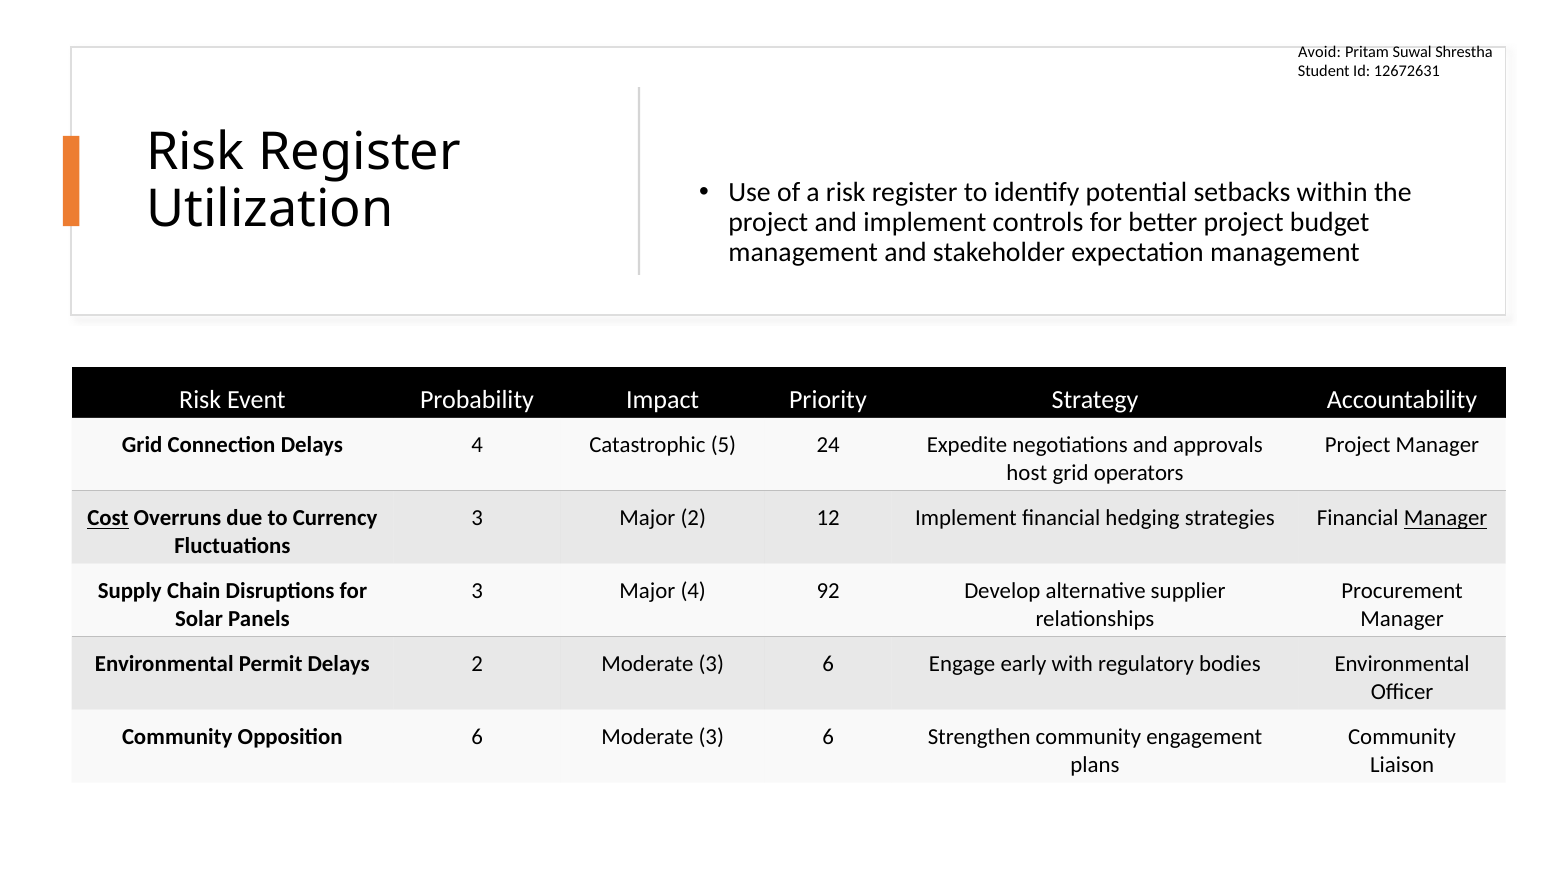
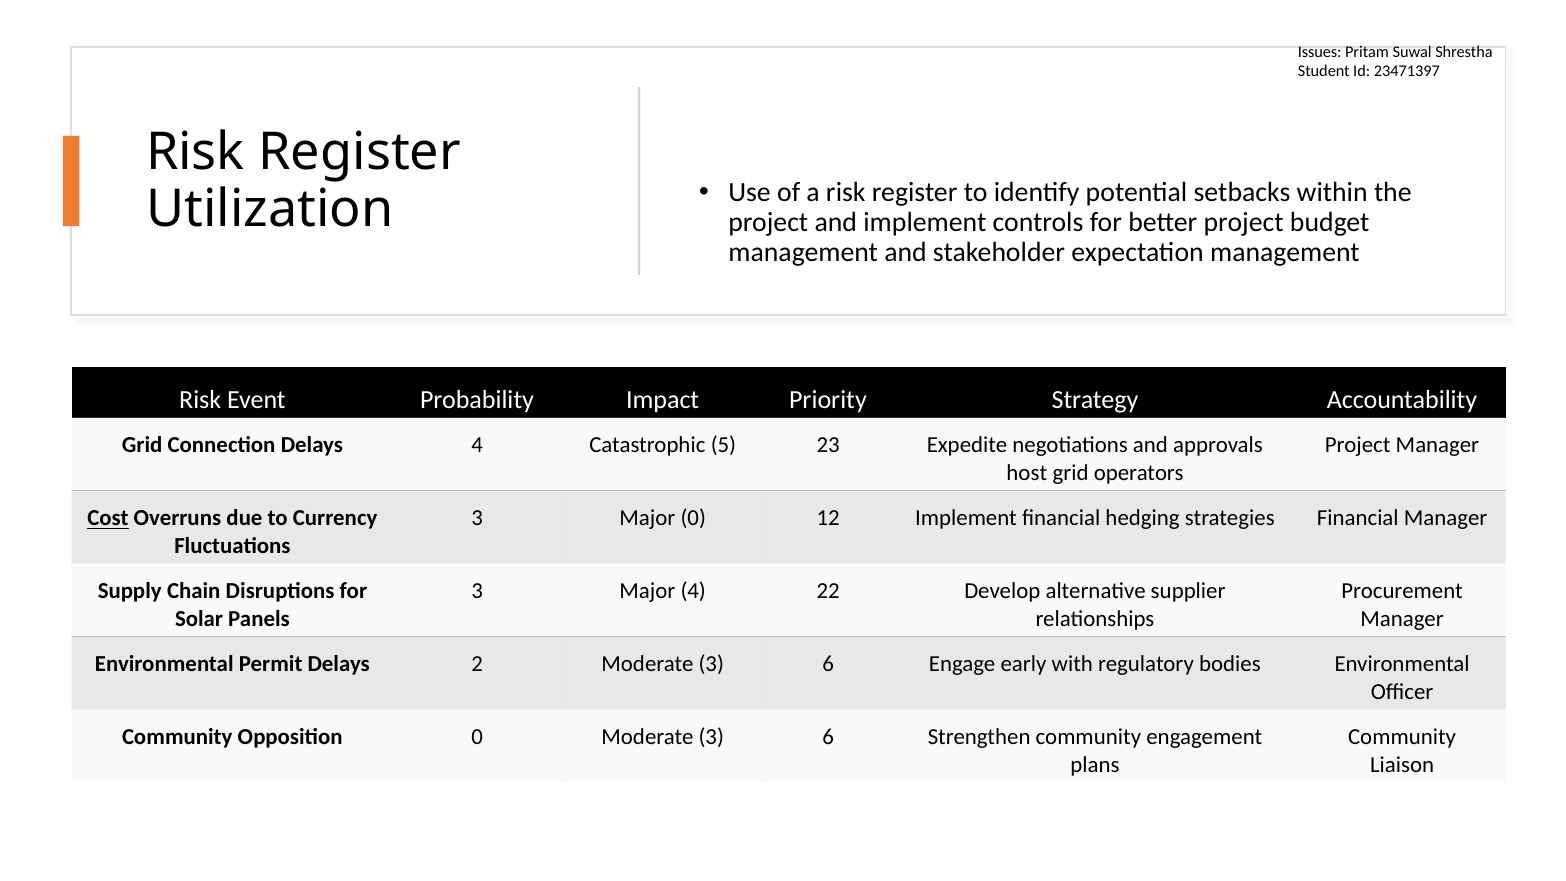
Avoid: Avoid -> Issues
12672631: 12672631 -> 23471397
24: 24 -> 23
Major 2: 2 -> 0
Manager at (1446, 518) underline: present -> none
92: 92 -> 22
Opposition 6: 6 -> 0
